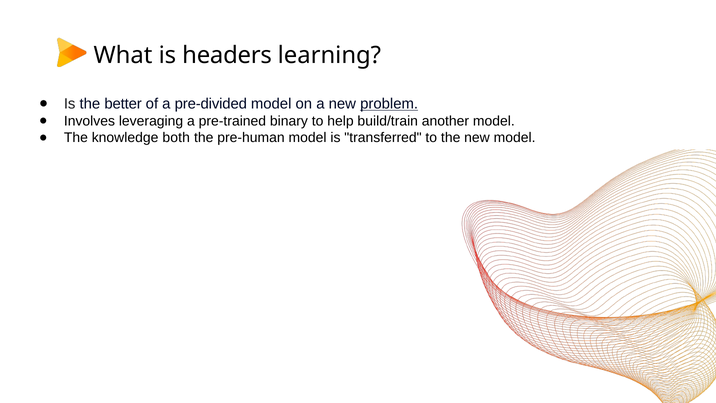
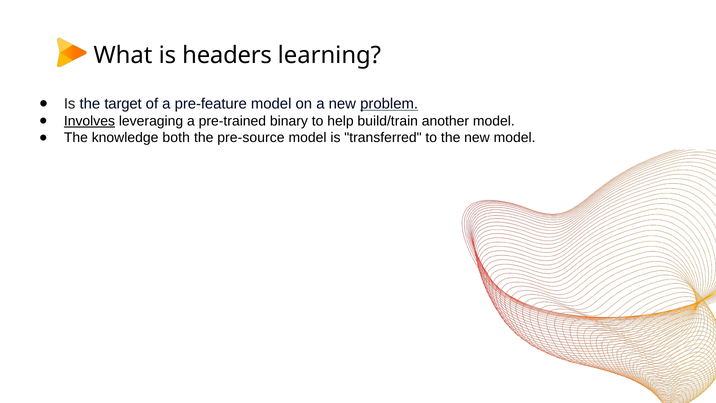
better: better -> target
pre-divided: pre-divided -> pre-feature
Involves underline: none -> present
pre-human: pre-human -> pre-source
